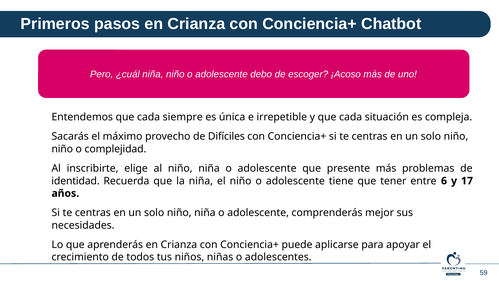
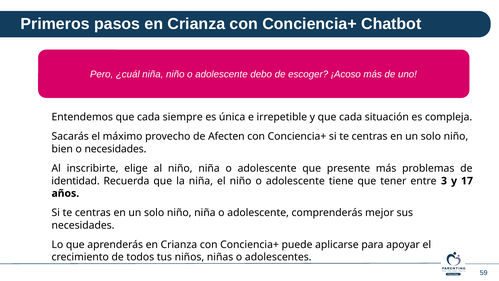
Difíciles: Difíciles -> Afecten
niño at (62, 149): niño -> bien
o complejidad: complejidad -> necesidades
6: 6 -> 3
